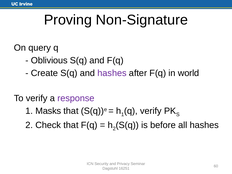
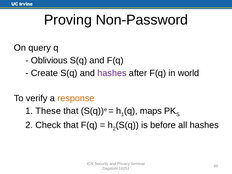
Non-Signature: Non-Signature -> Non-Password
response colour: purple -> orange
Masks: Masks -> These
q verify: verify -> maps
